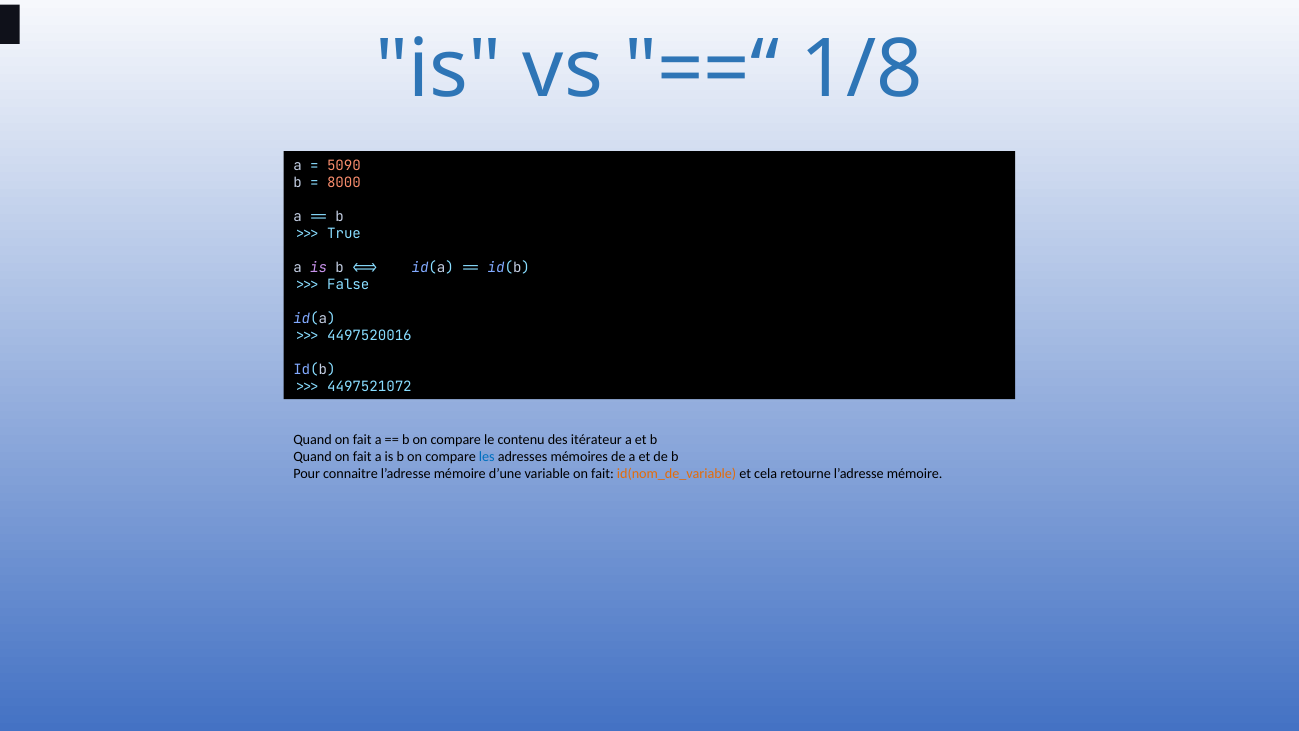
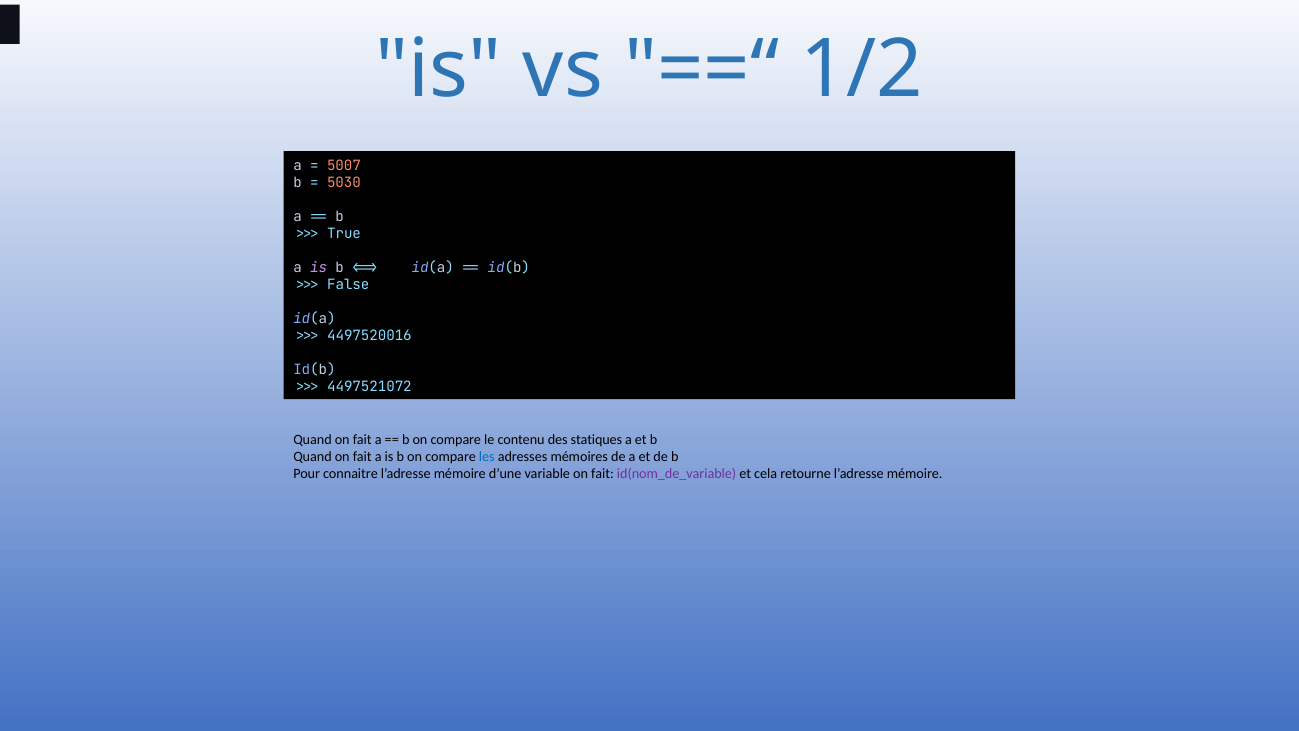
1/8: 1/8 -> 1/2
5090: 5090 -> 5007
8000: 8000 -> 5030
itérateur: itérateur -> statiques
id(nom_de_variable colour: orange -> purple
